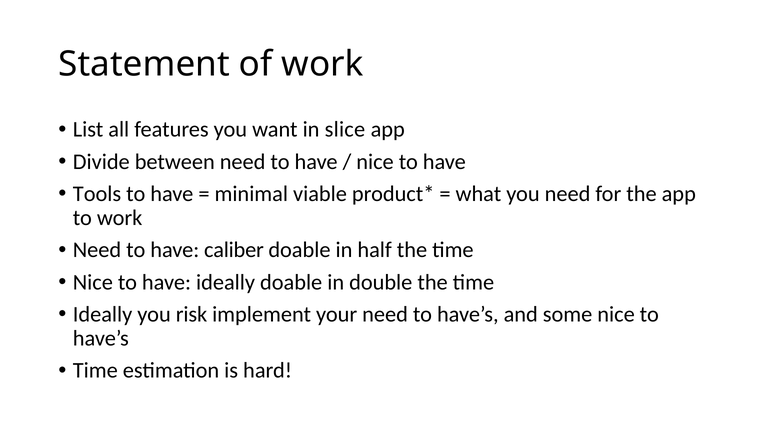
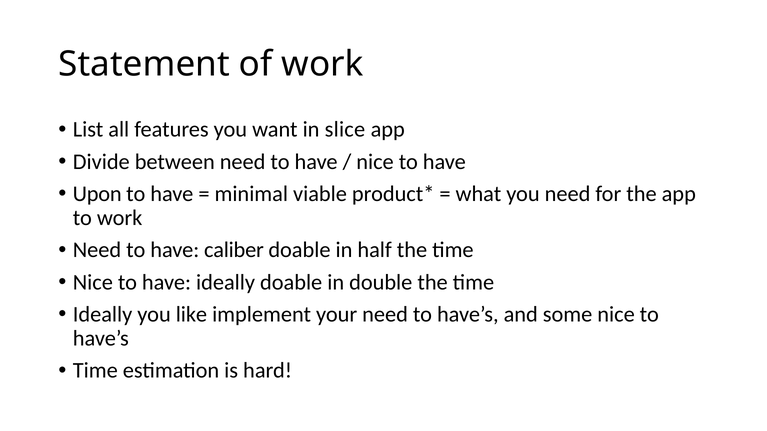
Tools: Tools -> Upon
risk: risk -> like
